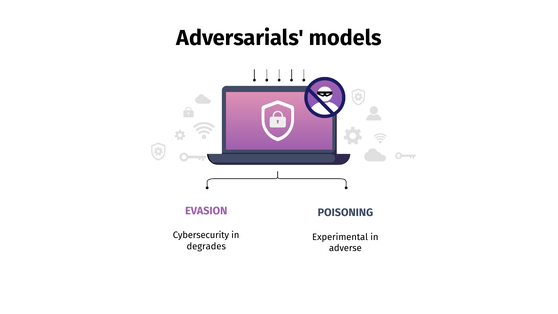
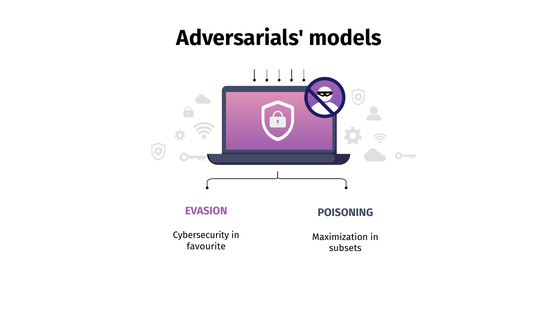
Experimental: Experimental -> Maximization
degrades: degrades -> favourite
adverse: adverse -> subsets
